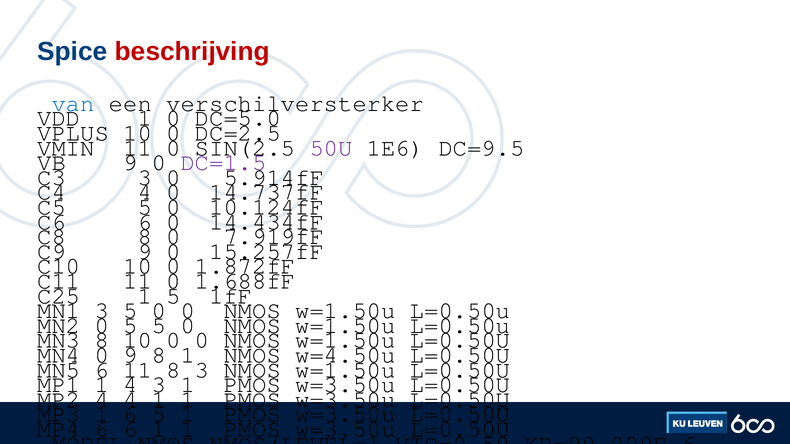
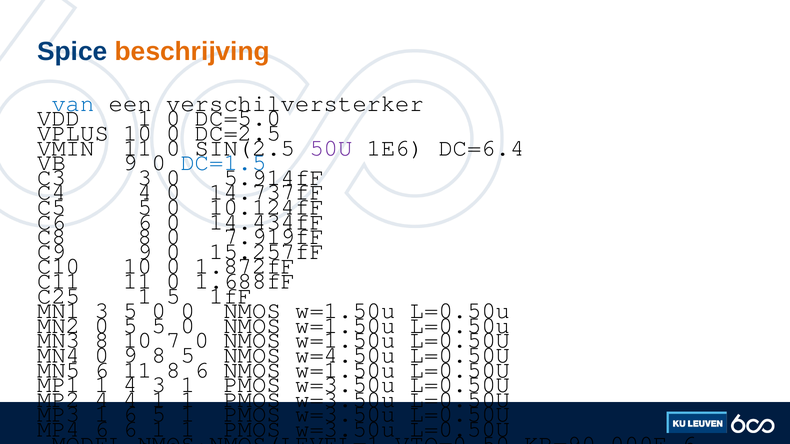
beschrijving colour: red -> orange
DC=9.5: DC=9.5 -> DC=6.4
DC=1.5 colour: purple -> blue
0 at (173, 340): 0 -> 7
8 1: 1 -> 5
8 3: 3 -> 6
